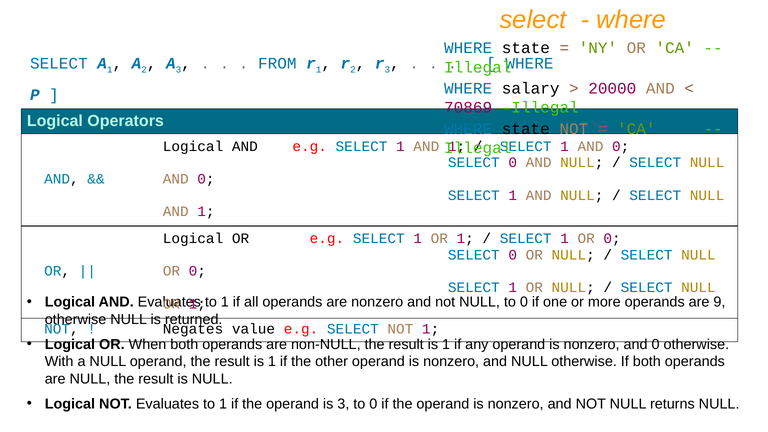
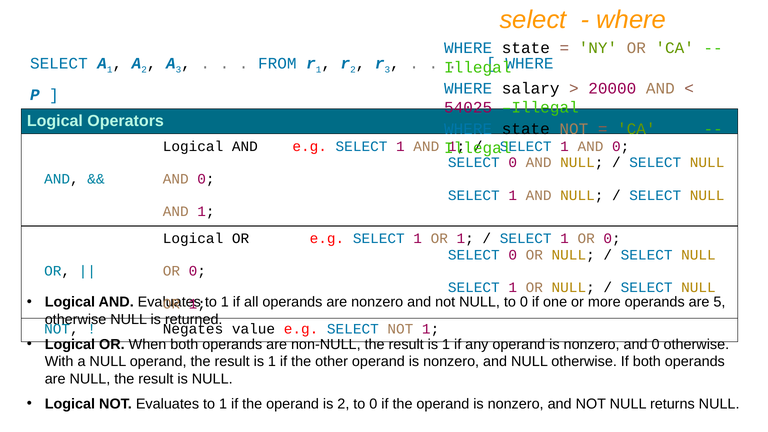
70869: 70869 -> 54025
9: 9 -> 5
is 3: 3 -> 2
